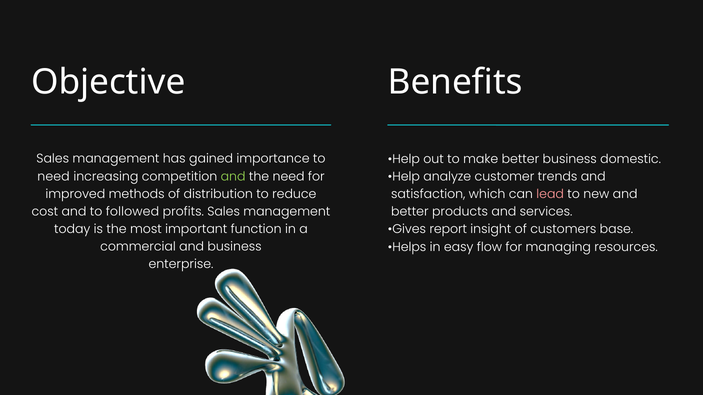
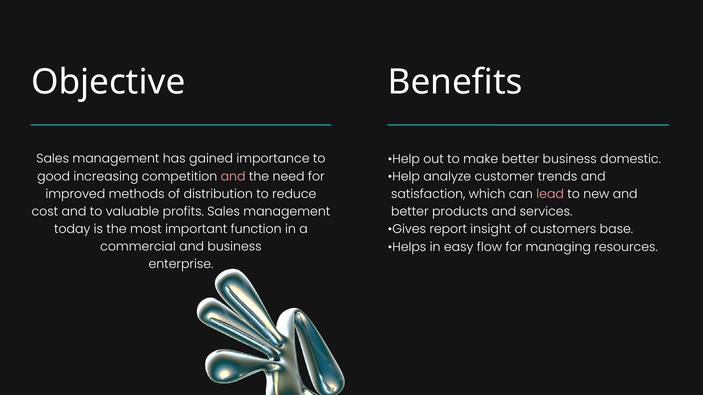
need at (54, 177): need -> good
and at (233, 177) colour: light green -> pink
followed: followed -> valuable
